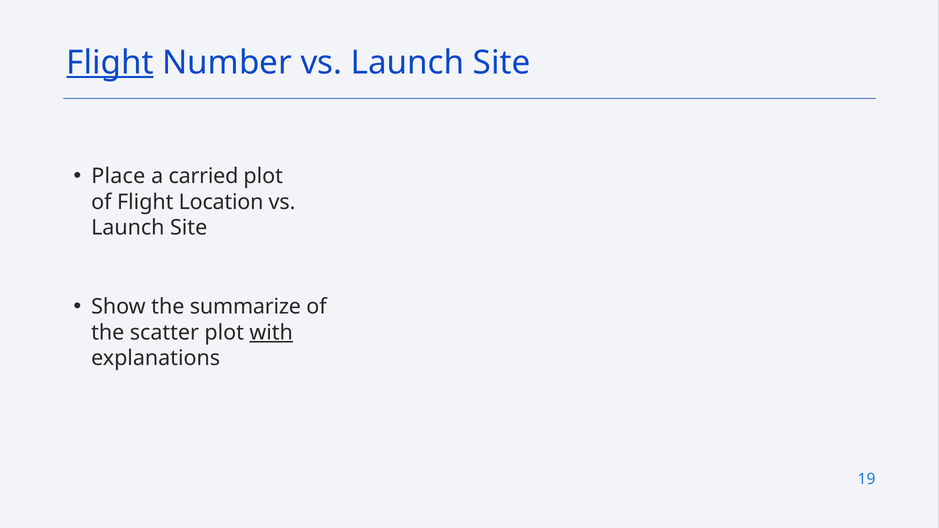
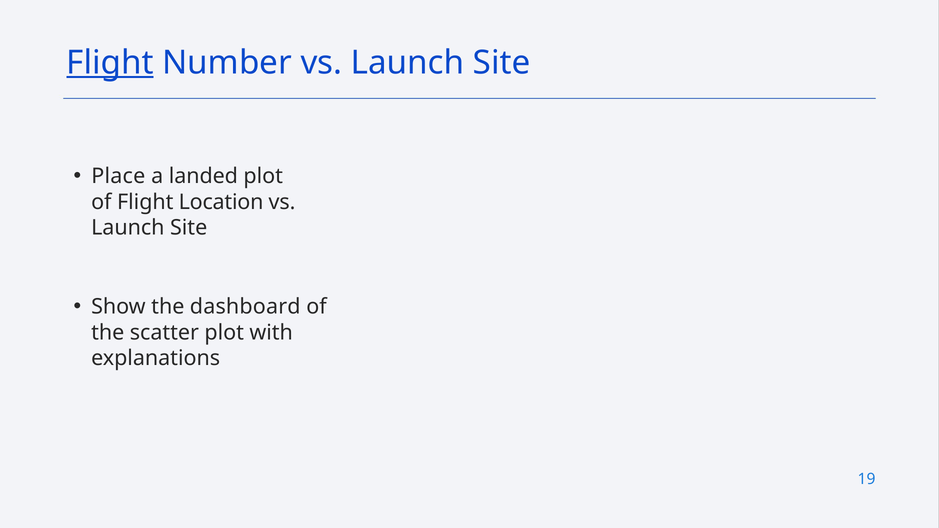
carried: carried -> landed
summarize: summarize -> dashboard
with underline: present -> none
